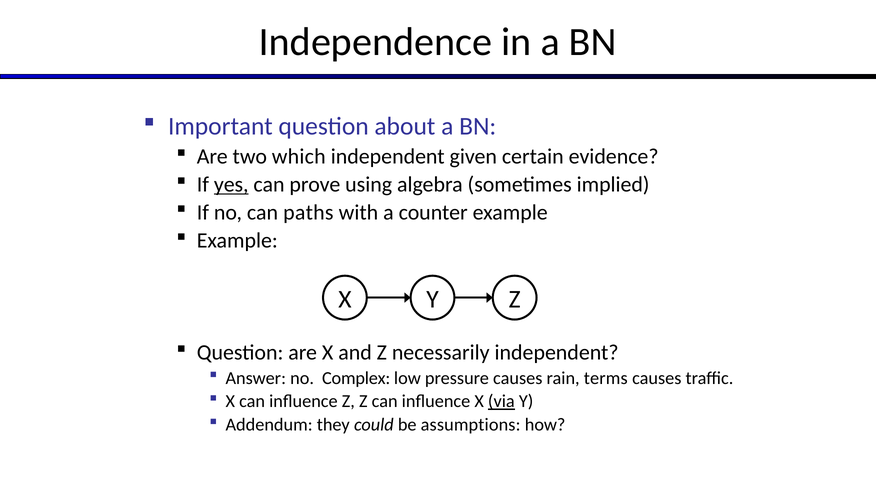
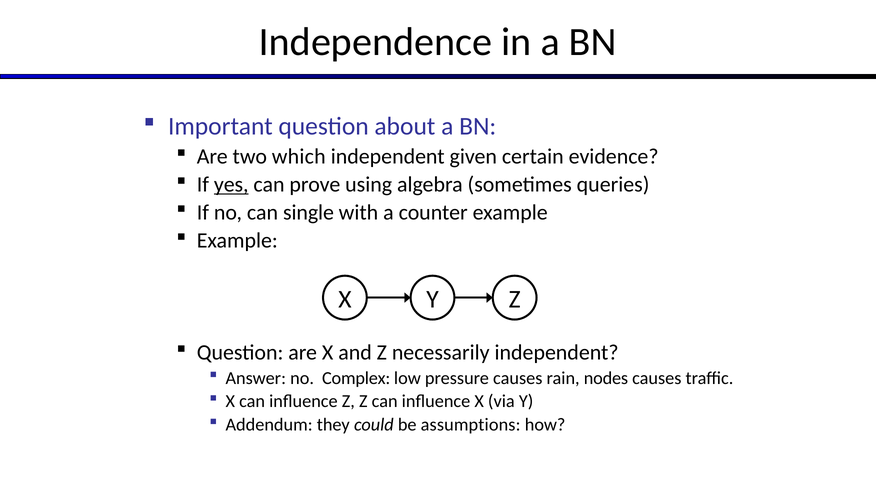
implied: implied -> queries
paths: paths -> single
terms: terms -> nodes
via underline: present -> none
